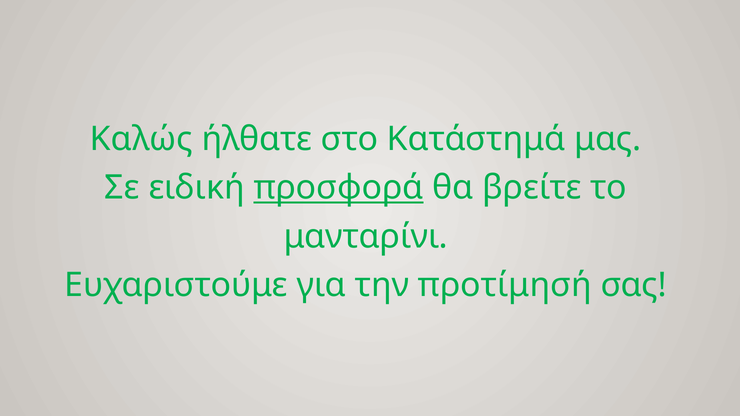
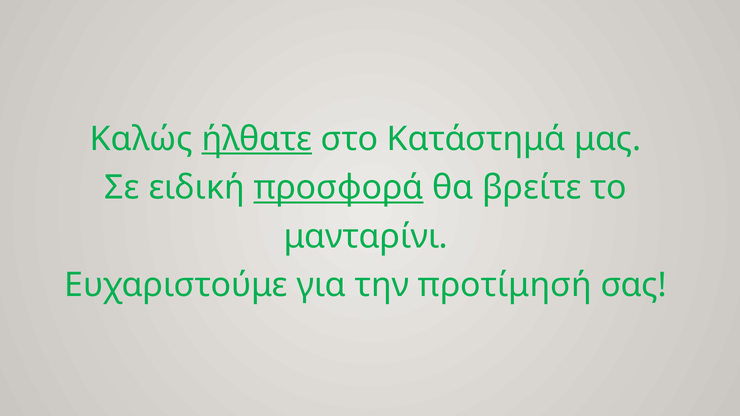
ήλθατε underline: none -> present
